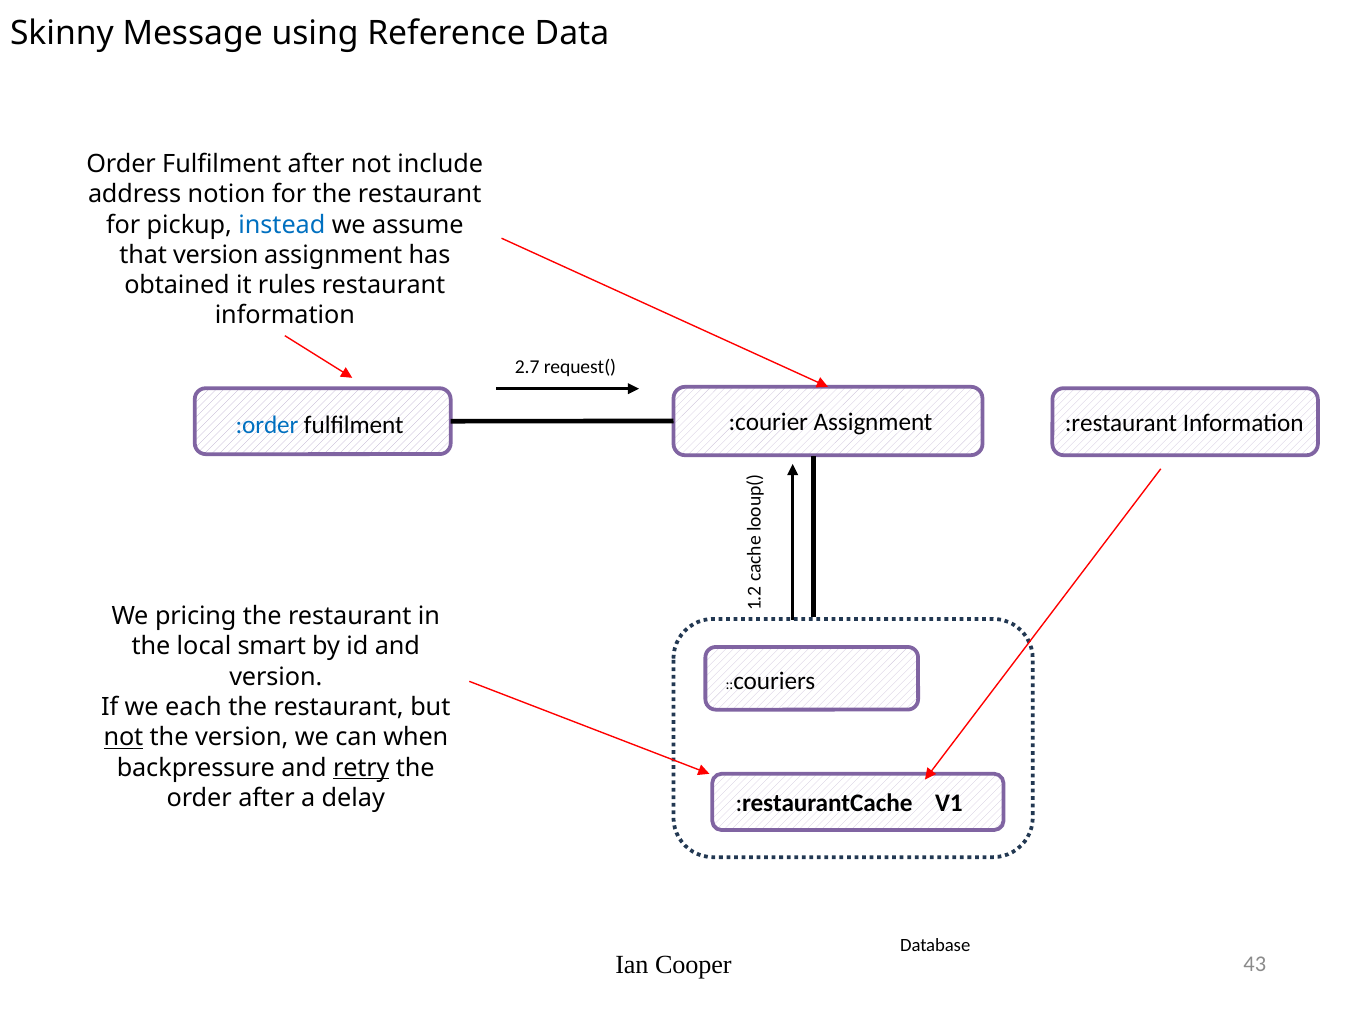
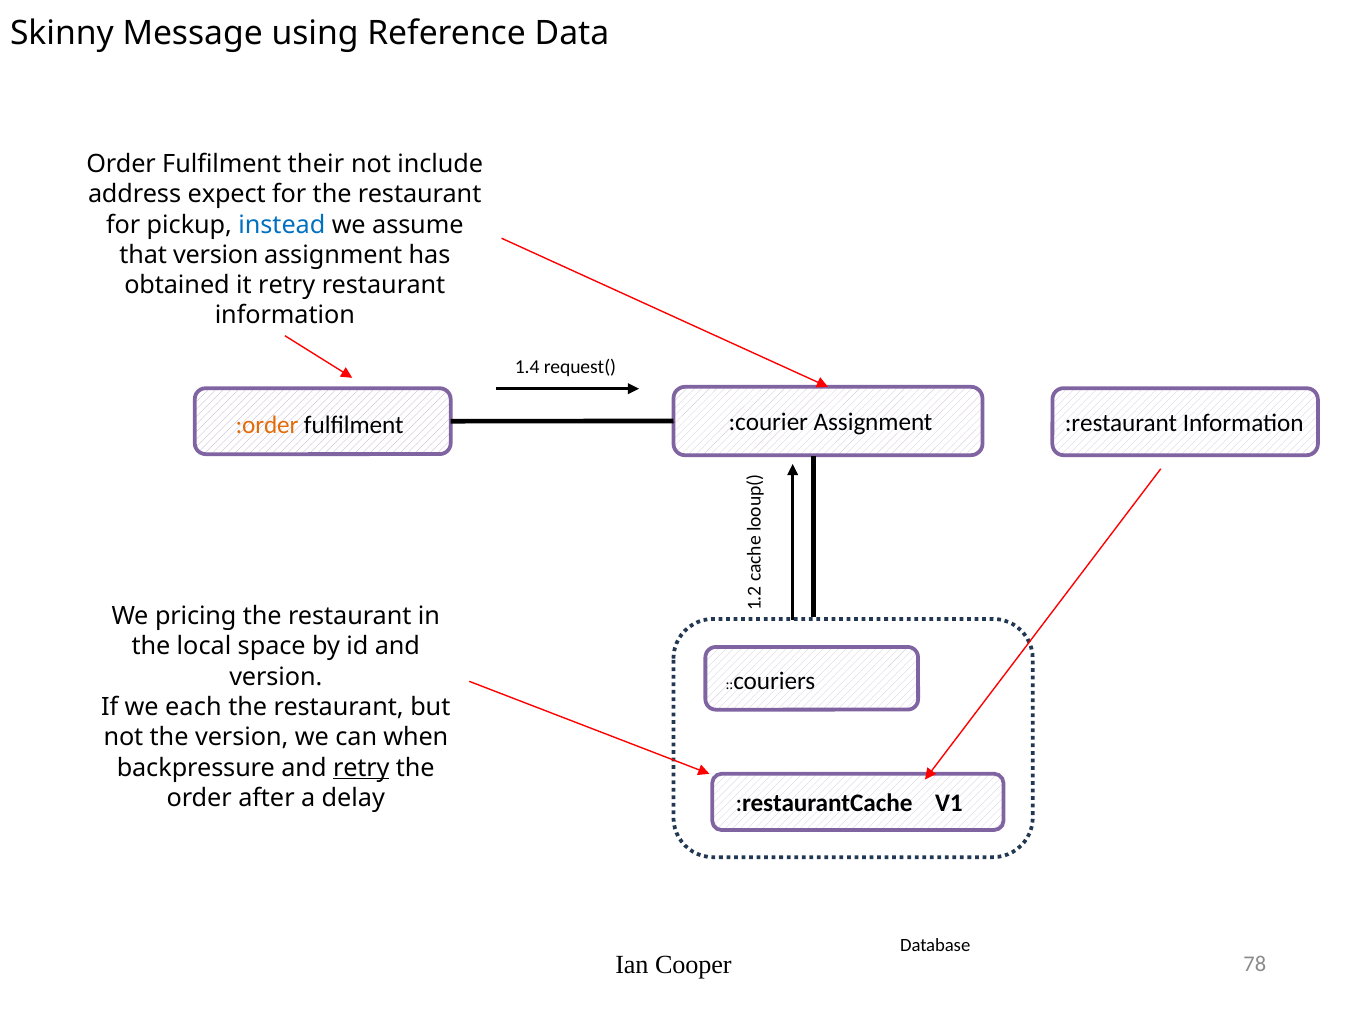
Fulfilment after: after -> their
notion: notion -> expect
it rules: rules -> retry
2.7: 2.7 -> 1.4
:order colour: blue -> orange
smart: smart -> space
not at (123, 738) underline: present -> none
43: 43 -> 78
